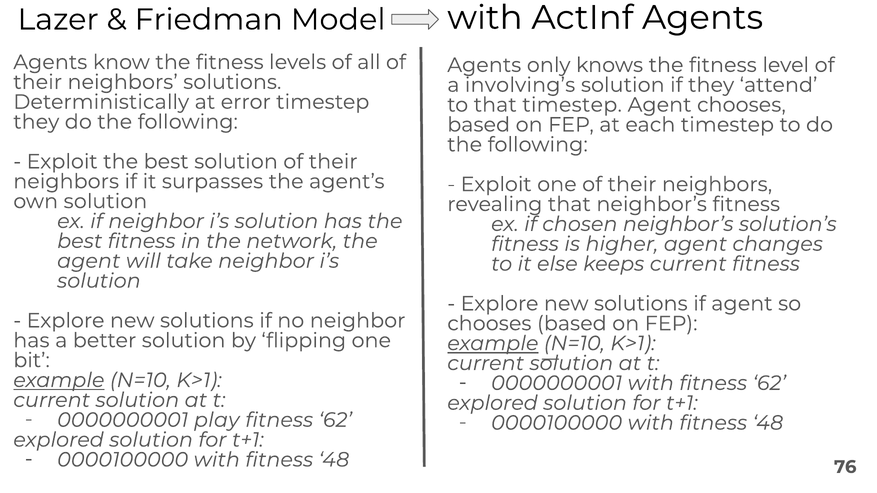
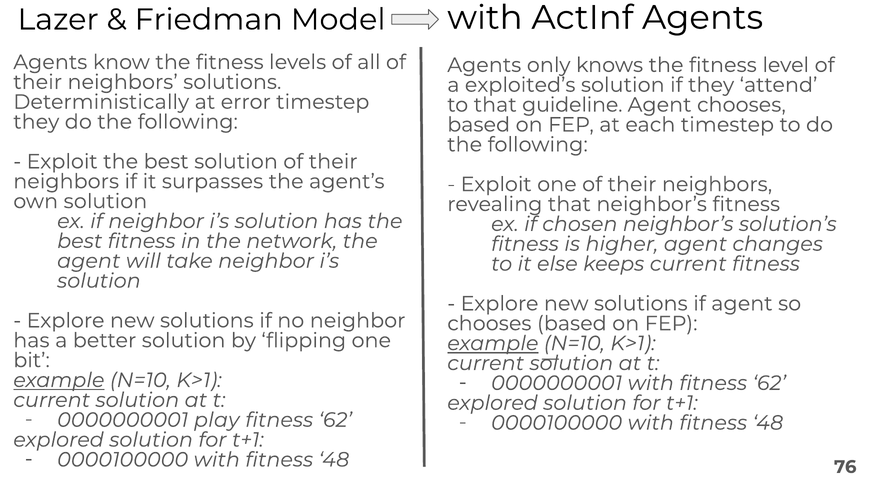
involving’s: involving’s -> exploited’s
that timestep: timestep -> guideline
